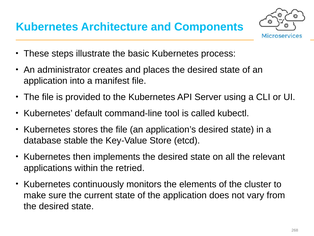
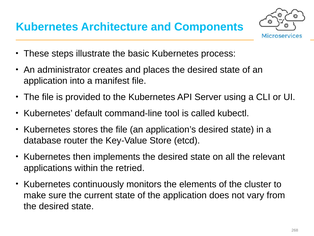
stable: stable -> router
